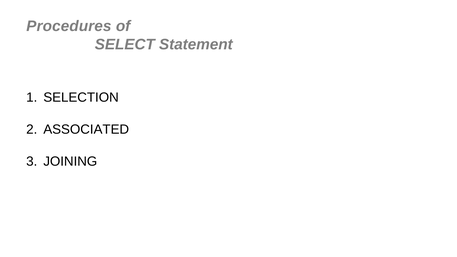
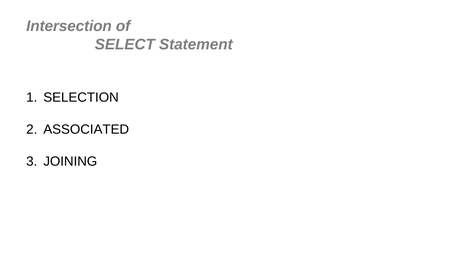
Procedures: Procedures -> Intersection
